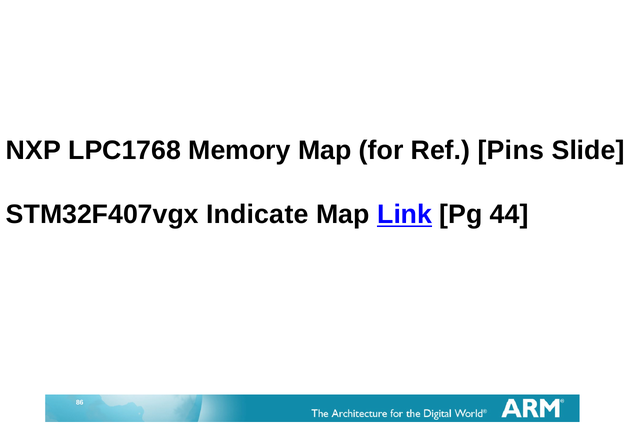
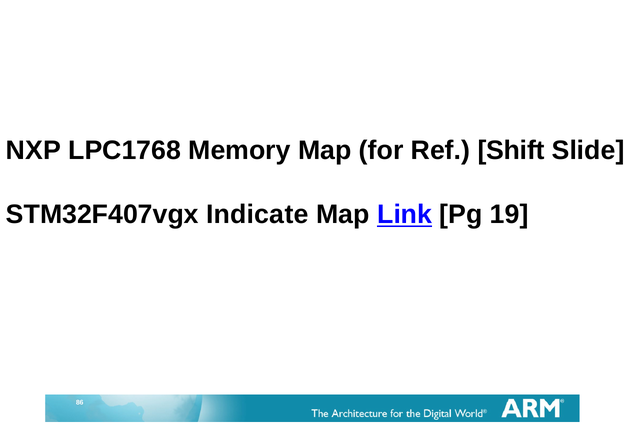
Pins: Pins -> Shift
44: 44 -> 19
